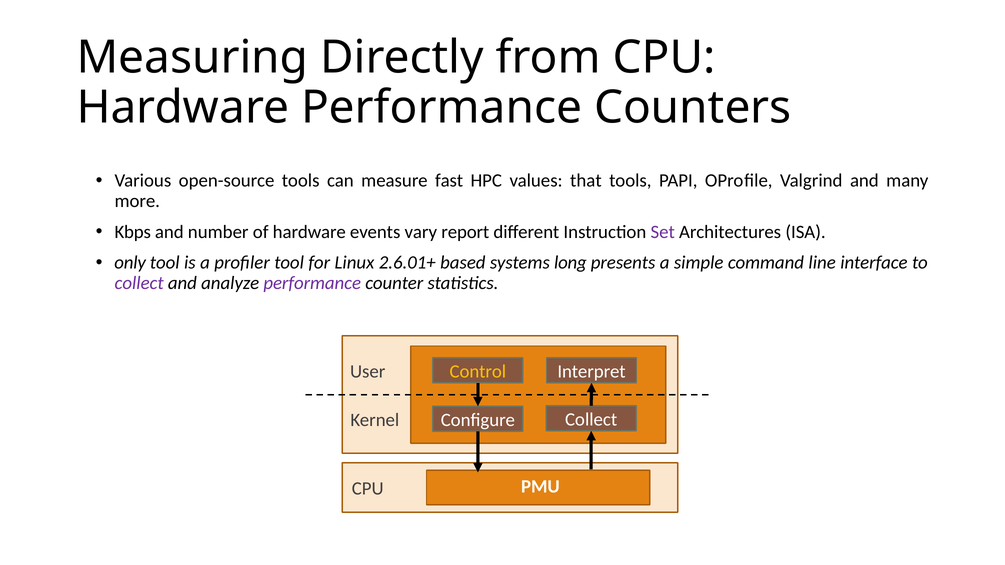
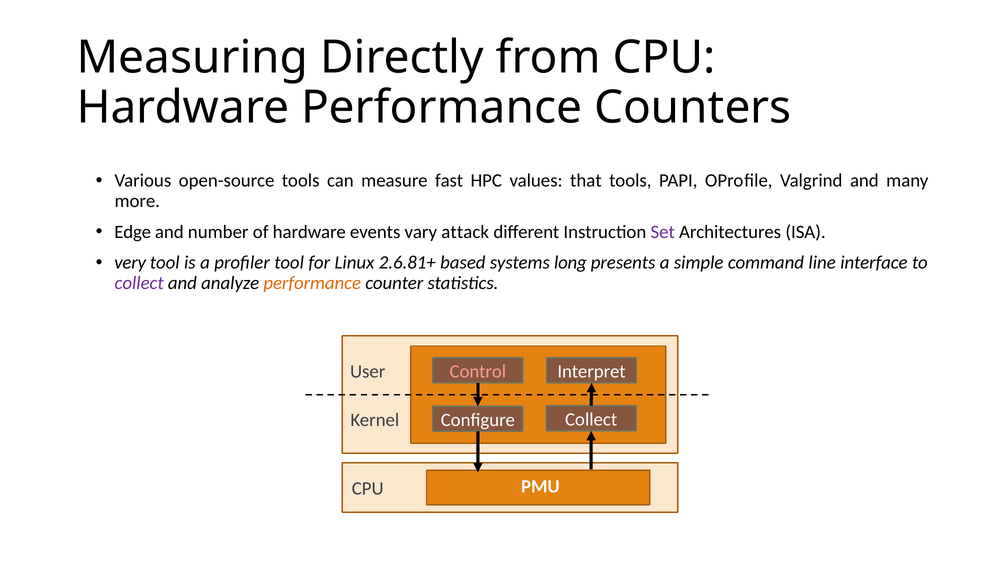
Kbps: Kbps -> Edge
report: report -> attack
only: only -> very
2.6.01+: 2.6.01+ -> 2.6.81+
performance at (312, 283) colour: purple -> orange
Control colour: yellow -> pink
